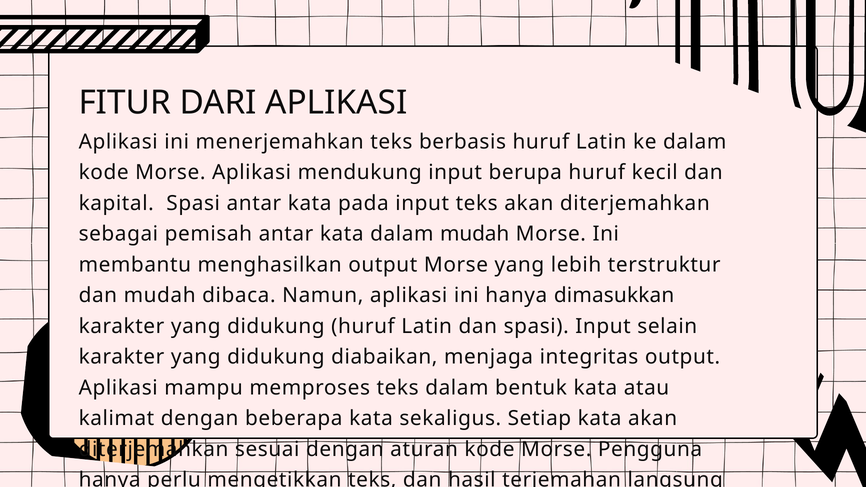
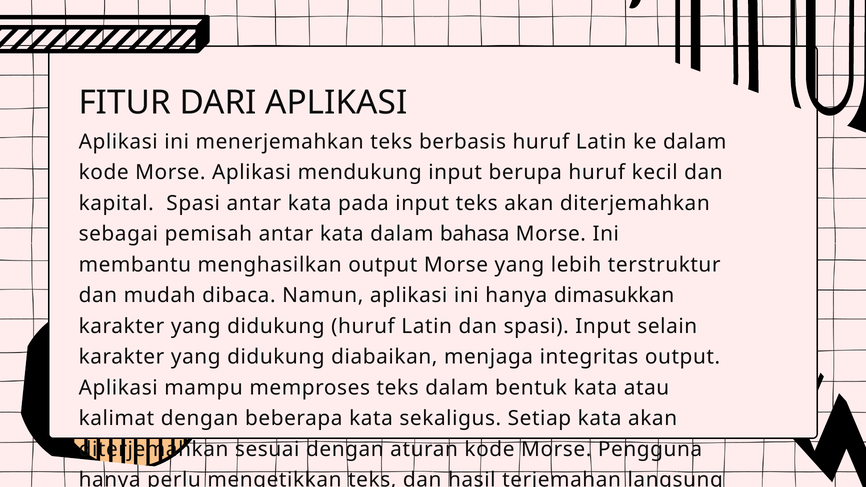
dalam mudah: mudah -> bahasa
